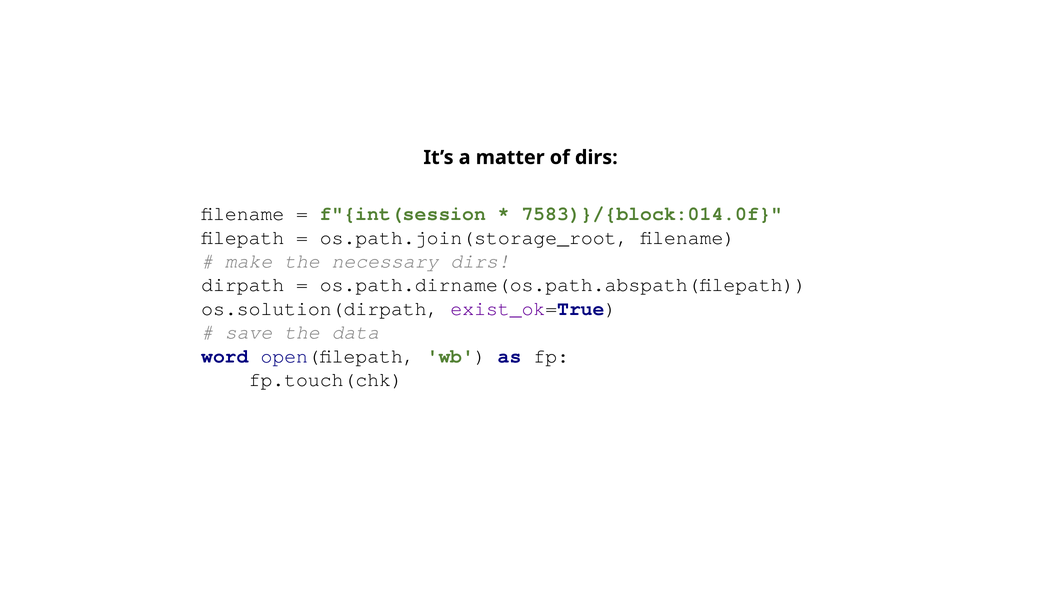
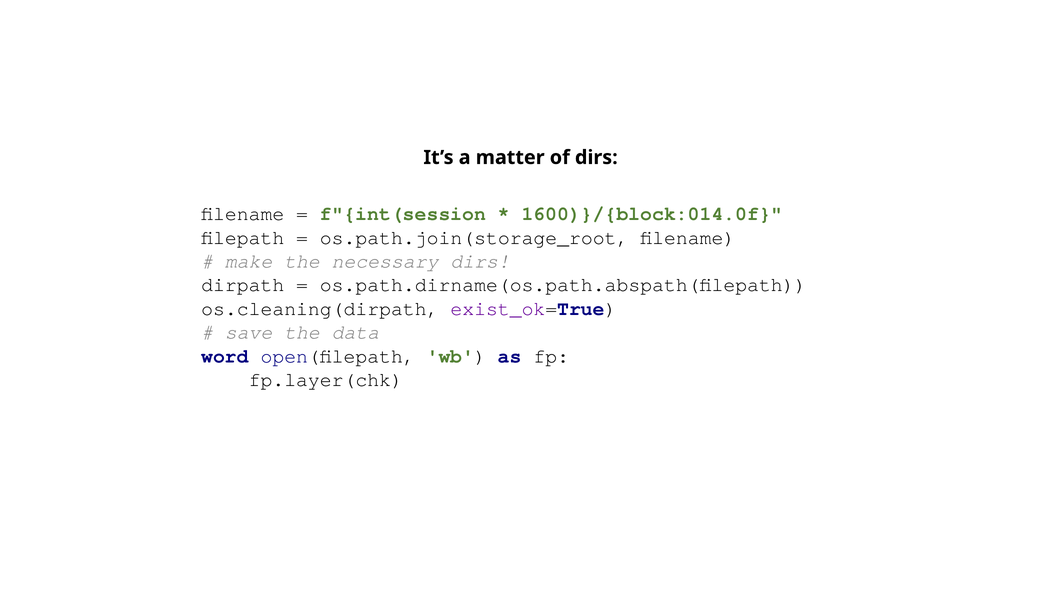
7583)}/{block:014.0f: 7583)}/{block:014.0f -> 1600)}/{block:014.0f
os.solution(dirpath: os.solution(dirpath -> os.cleaning(dirpath
fp.touch(chk: fp.touch(chk -> fp.layer(chk
